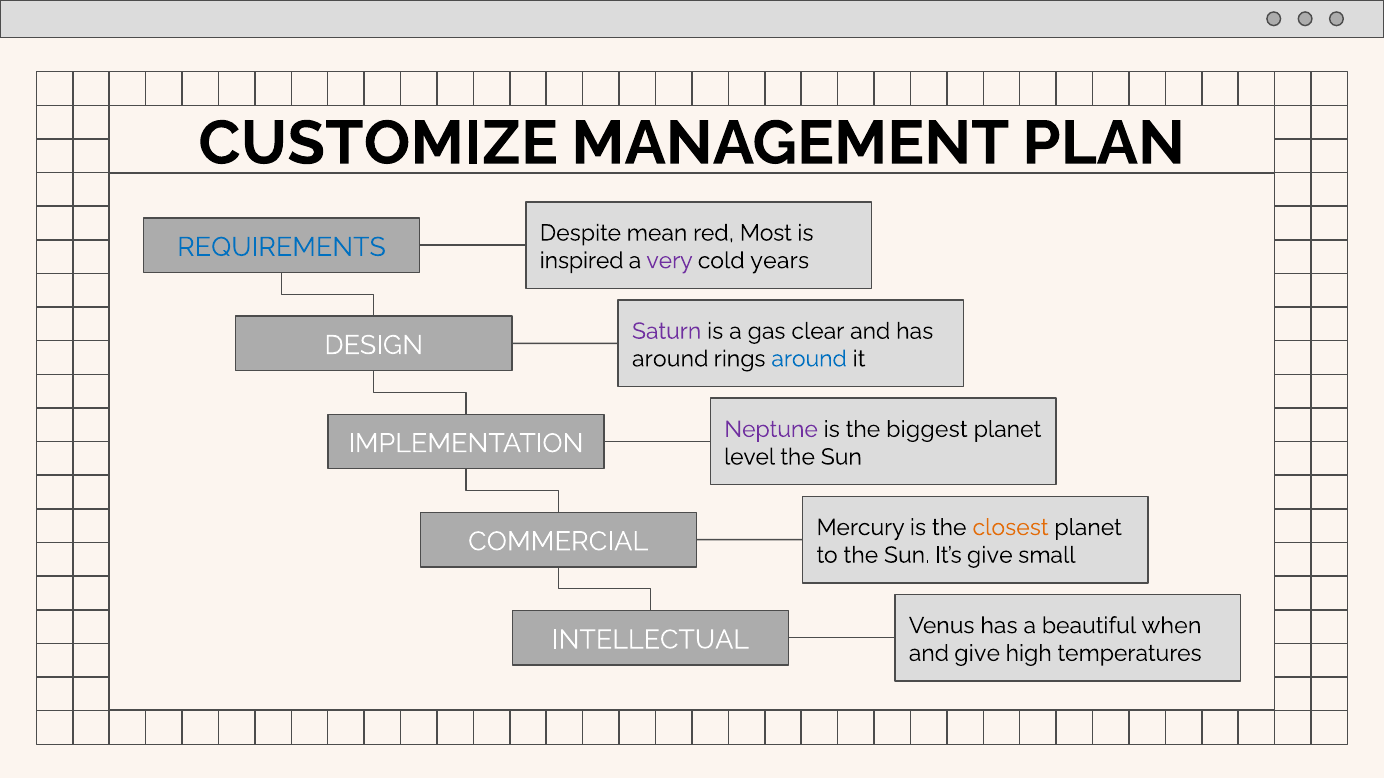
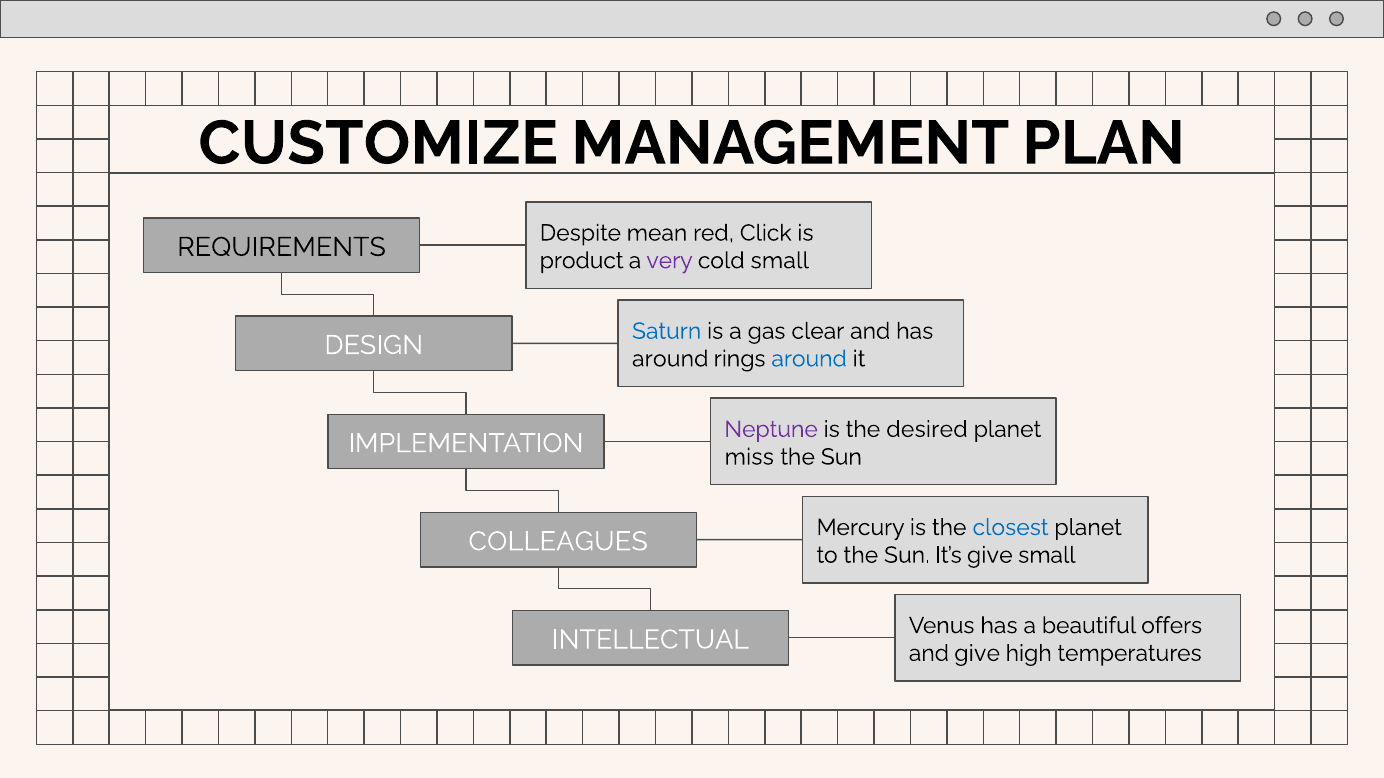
Most: Most -> Click
REQUIREMENTS colour: blue -> black
inspired: inspired -> product
cold years: years -> small
Saturn colour: purple -> blue
biggest: biggest -> desired
level: level -> miss
closest colour: orange -> blue
COMMERCIAL: COMMERCIAL -> COLLEAGUES
when: when -> offers
